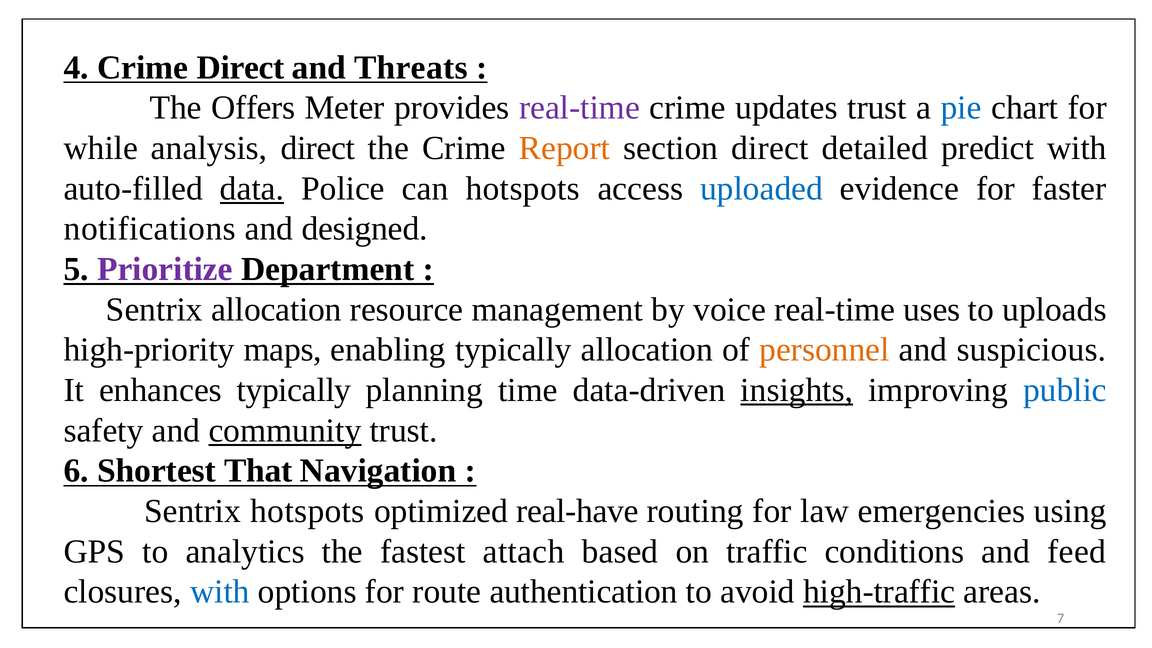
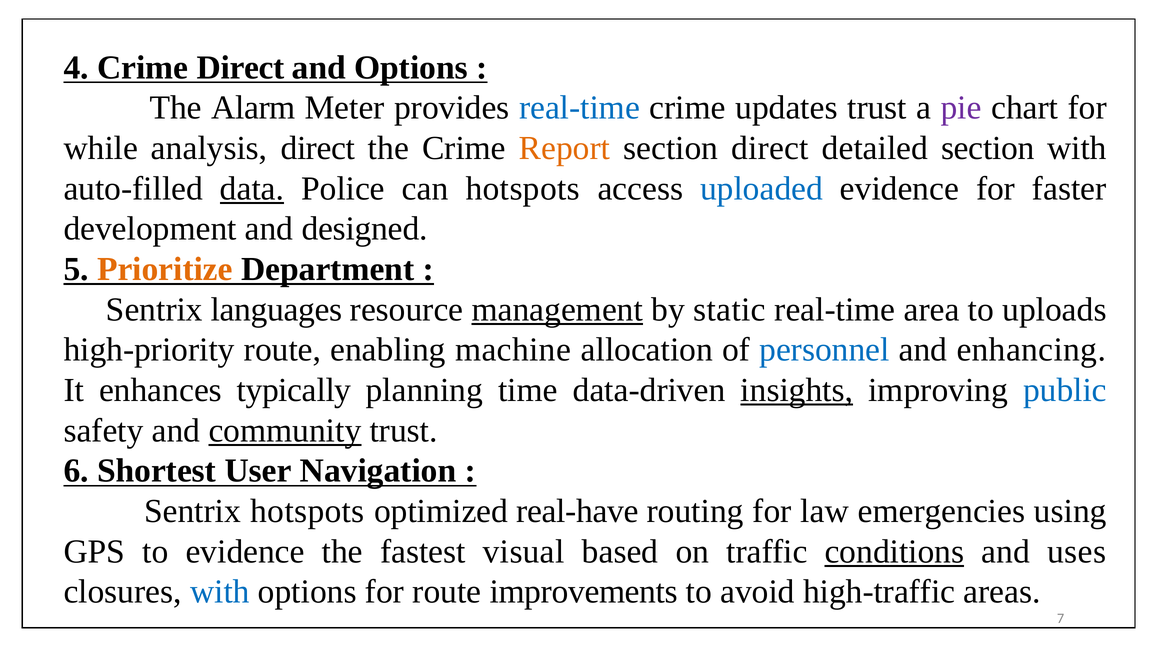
and Threats: Threats -> Options
Offers: Offers -> Alarm
real-time at (579, 108) colour: purple -> blue
pie colour: blue -> purple
detailed predict: predict -> section
notifications: notifications -> development
Prioritize colour: purple -> orange
Sentrix allocation: allocation -> languages
management underline: none -> present
voice: voice -> static
uses: uses -> area
high-priority maps: maps -> route
enabling typically: typically -> machine
personnel colour: orange -> blue
suspicious: suspicious -> enhancing
That: That -> User
to analytics: analytics -> evidence
attach: attach -> visual
conditions underline: none -> present
feed: feed -> uses
authentication: authentication -> improvements
high-traffic underline: present -> none
